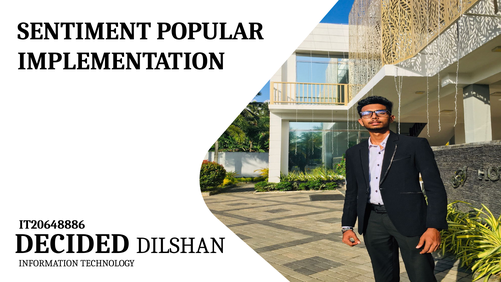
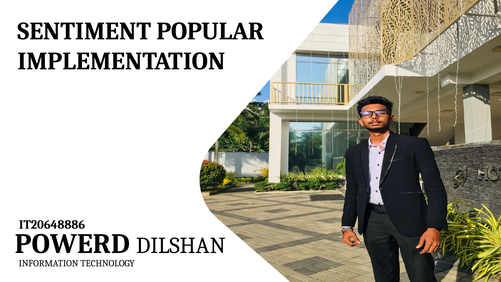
DECIDED: DECIDED -> POWERD
